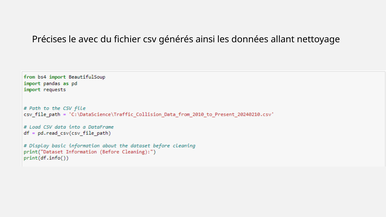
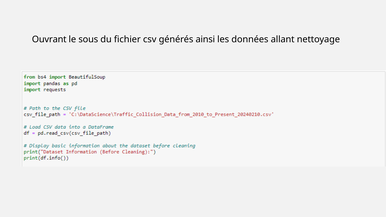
Précises: Précises -> Ouvrant
avec: avec -> sous
